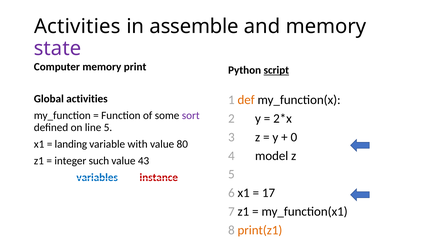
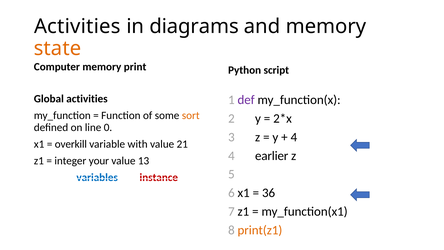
assemble: assemble -> diagrams
state colour: purple -> orange
script underline: present -> none
def colour: orange -> purple
sort colour: purple -> orange
line 5: 5 -> 0
0 at (294, 137): 0 -> 4
landing: landing -> overkill
80: 80 -> 21
model: model -> earlier
such: such -> your
43: 43 -> 13
17: 17 -> 36
